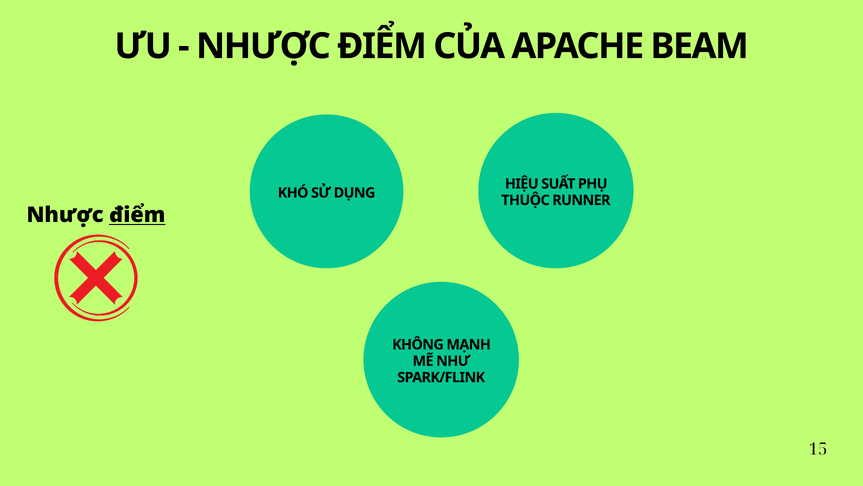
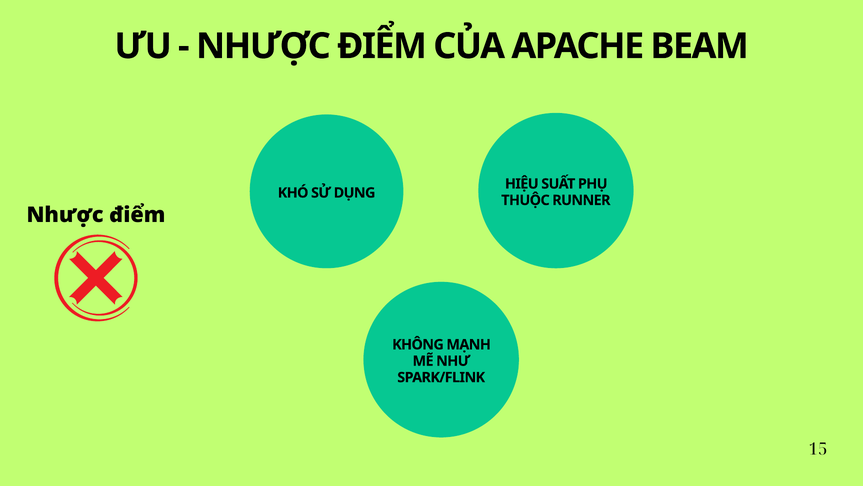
điểm at (137, 215) underline: present -> none
